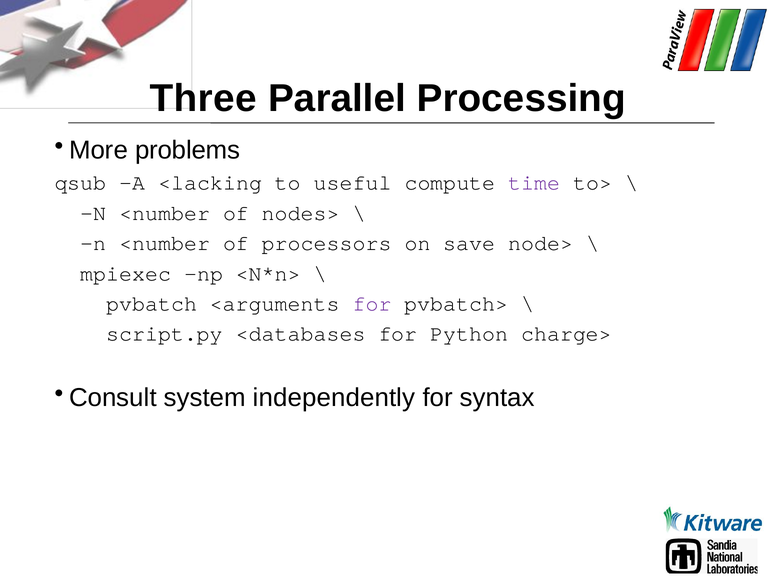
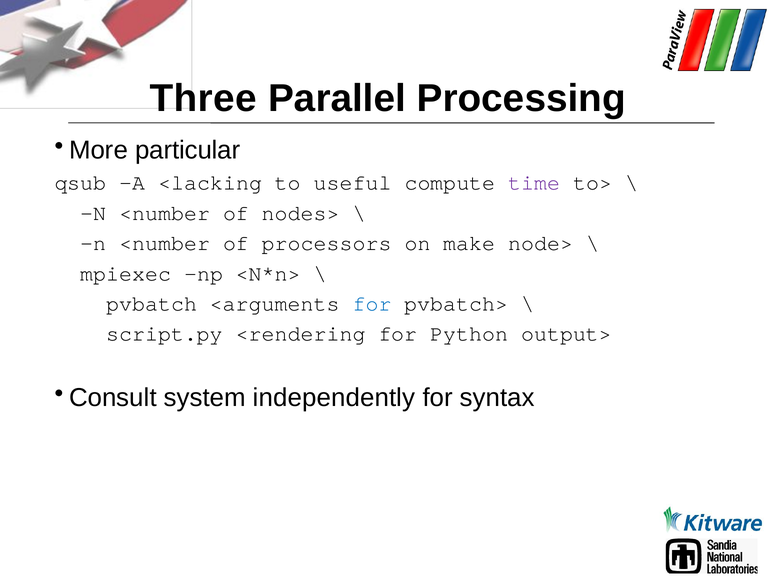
problems: problems -> particular
save: save -> make
for at (372, 304) colour: purple -> blue
<databases: <databases -> <rendering
charge>: charge> -> output>
